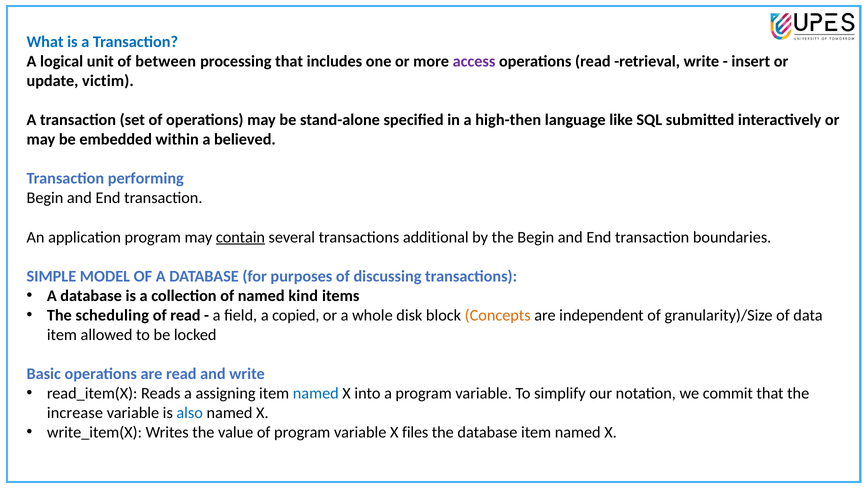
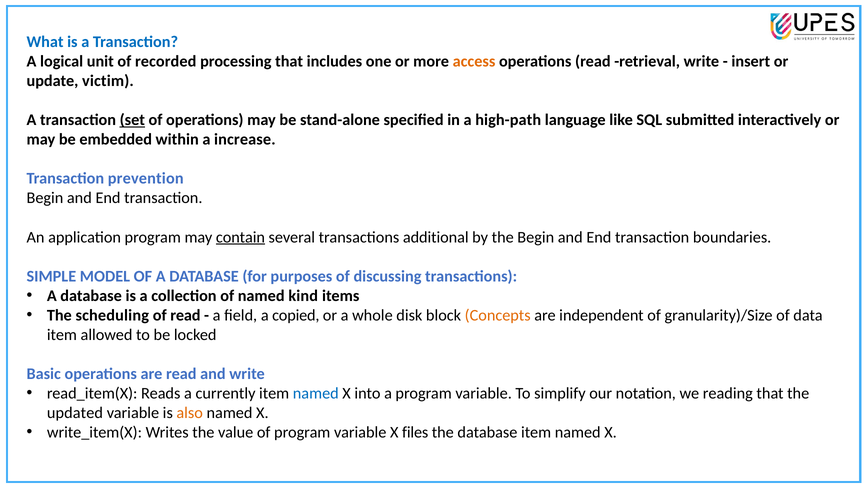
between: between -> recorded
access colour: purple -> orange
set underline: none -> present
high-then: high-then -> high-path
believed: believed -> increase
performing: performing -> prevention
assigning: assigning -> currently
commit: commit -> reading
increase: increase -> updated
also colour: blue -> orange
